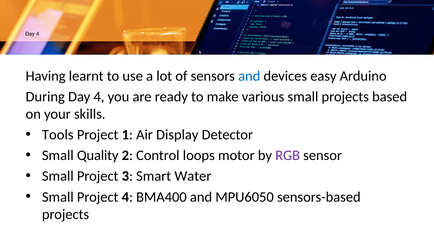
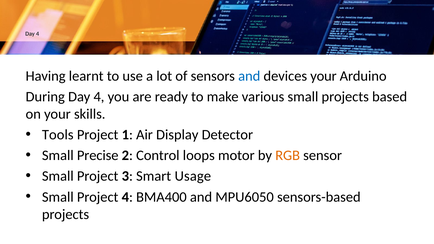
devices easy: easy -> your
Quality: Quality -> Precise
RGB colour: purple -> orange
Water: Water -> Usage
